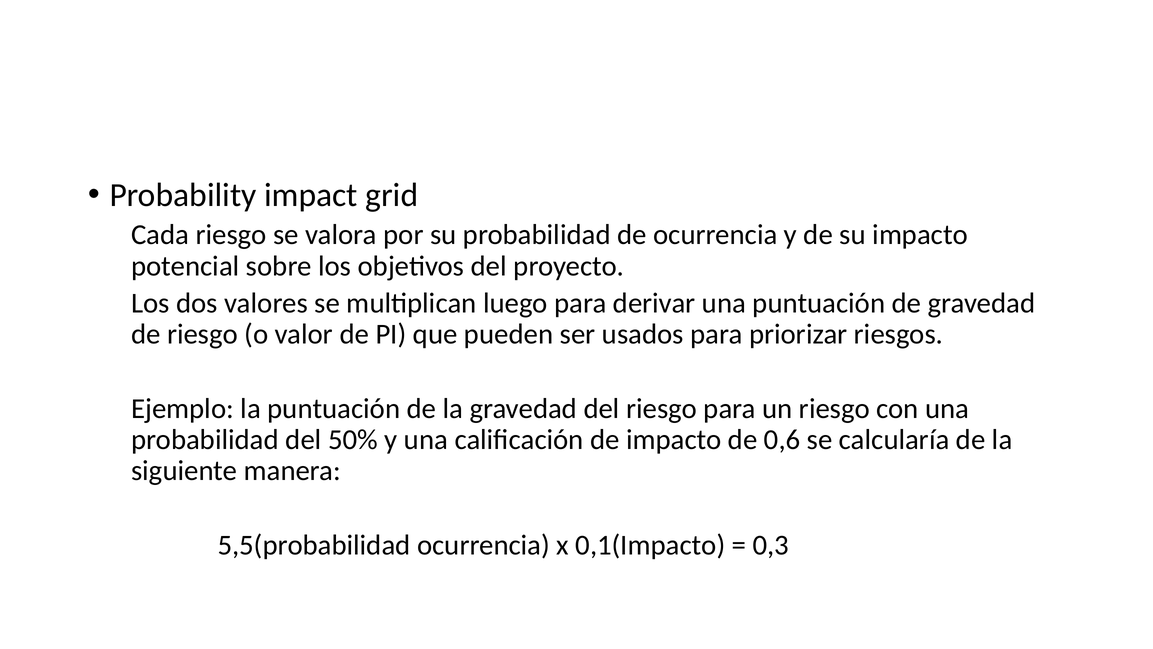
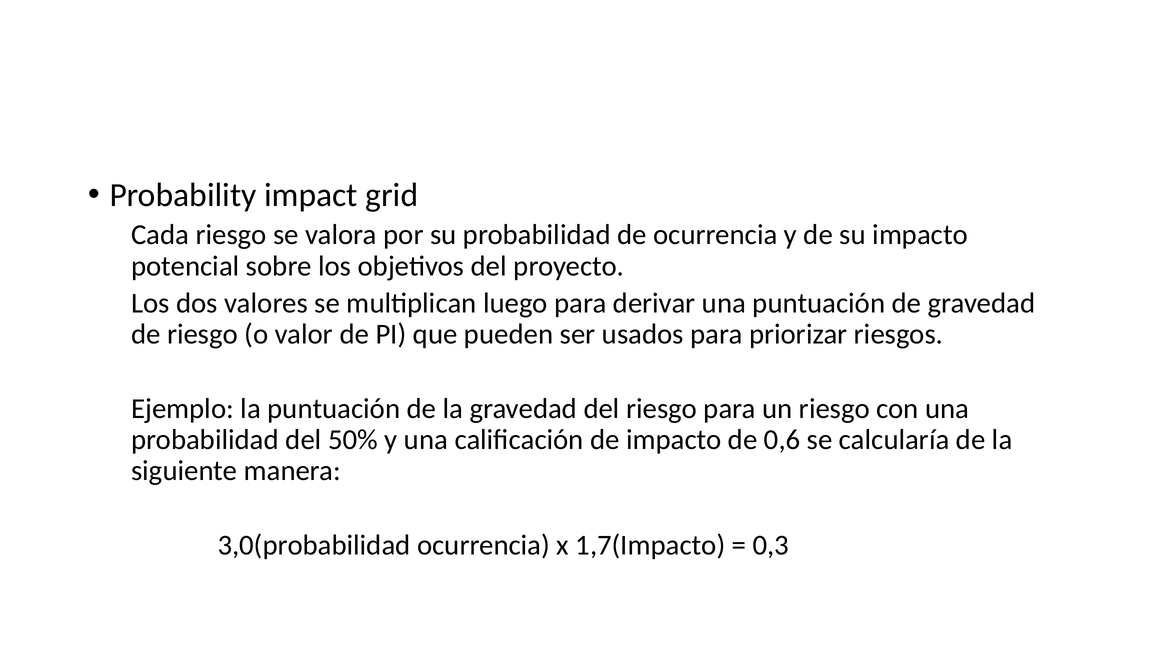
5,5(probabilidad: 5,5(probabilidad -> 3,0(probabilidad
0,1(Impacto: 0,1(Impacto -> 1,7(Impacto
